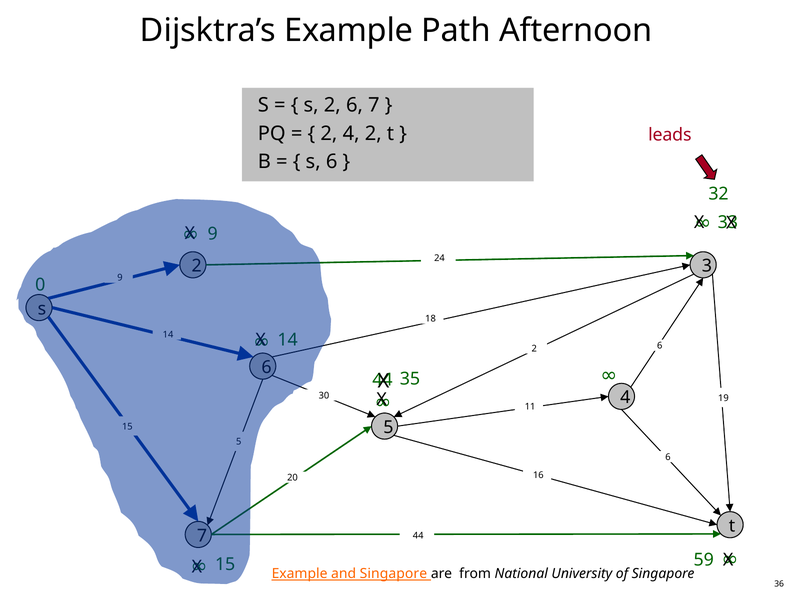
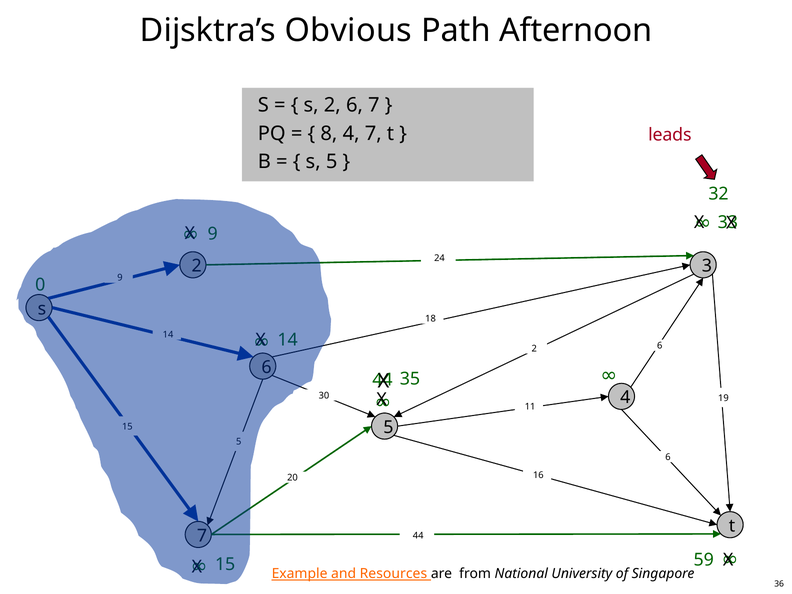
Dijsktra’s Example: Example -> Obvious
2 at (329, 133): 2 -> 8
4 2: 2 -> 7
s 6: 6 -> 5
and Singapore: Singapore -> Resources
